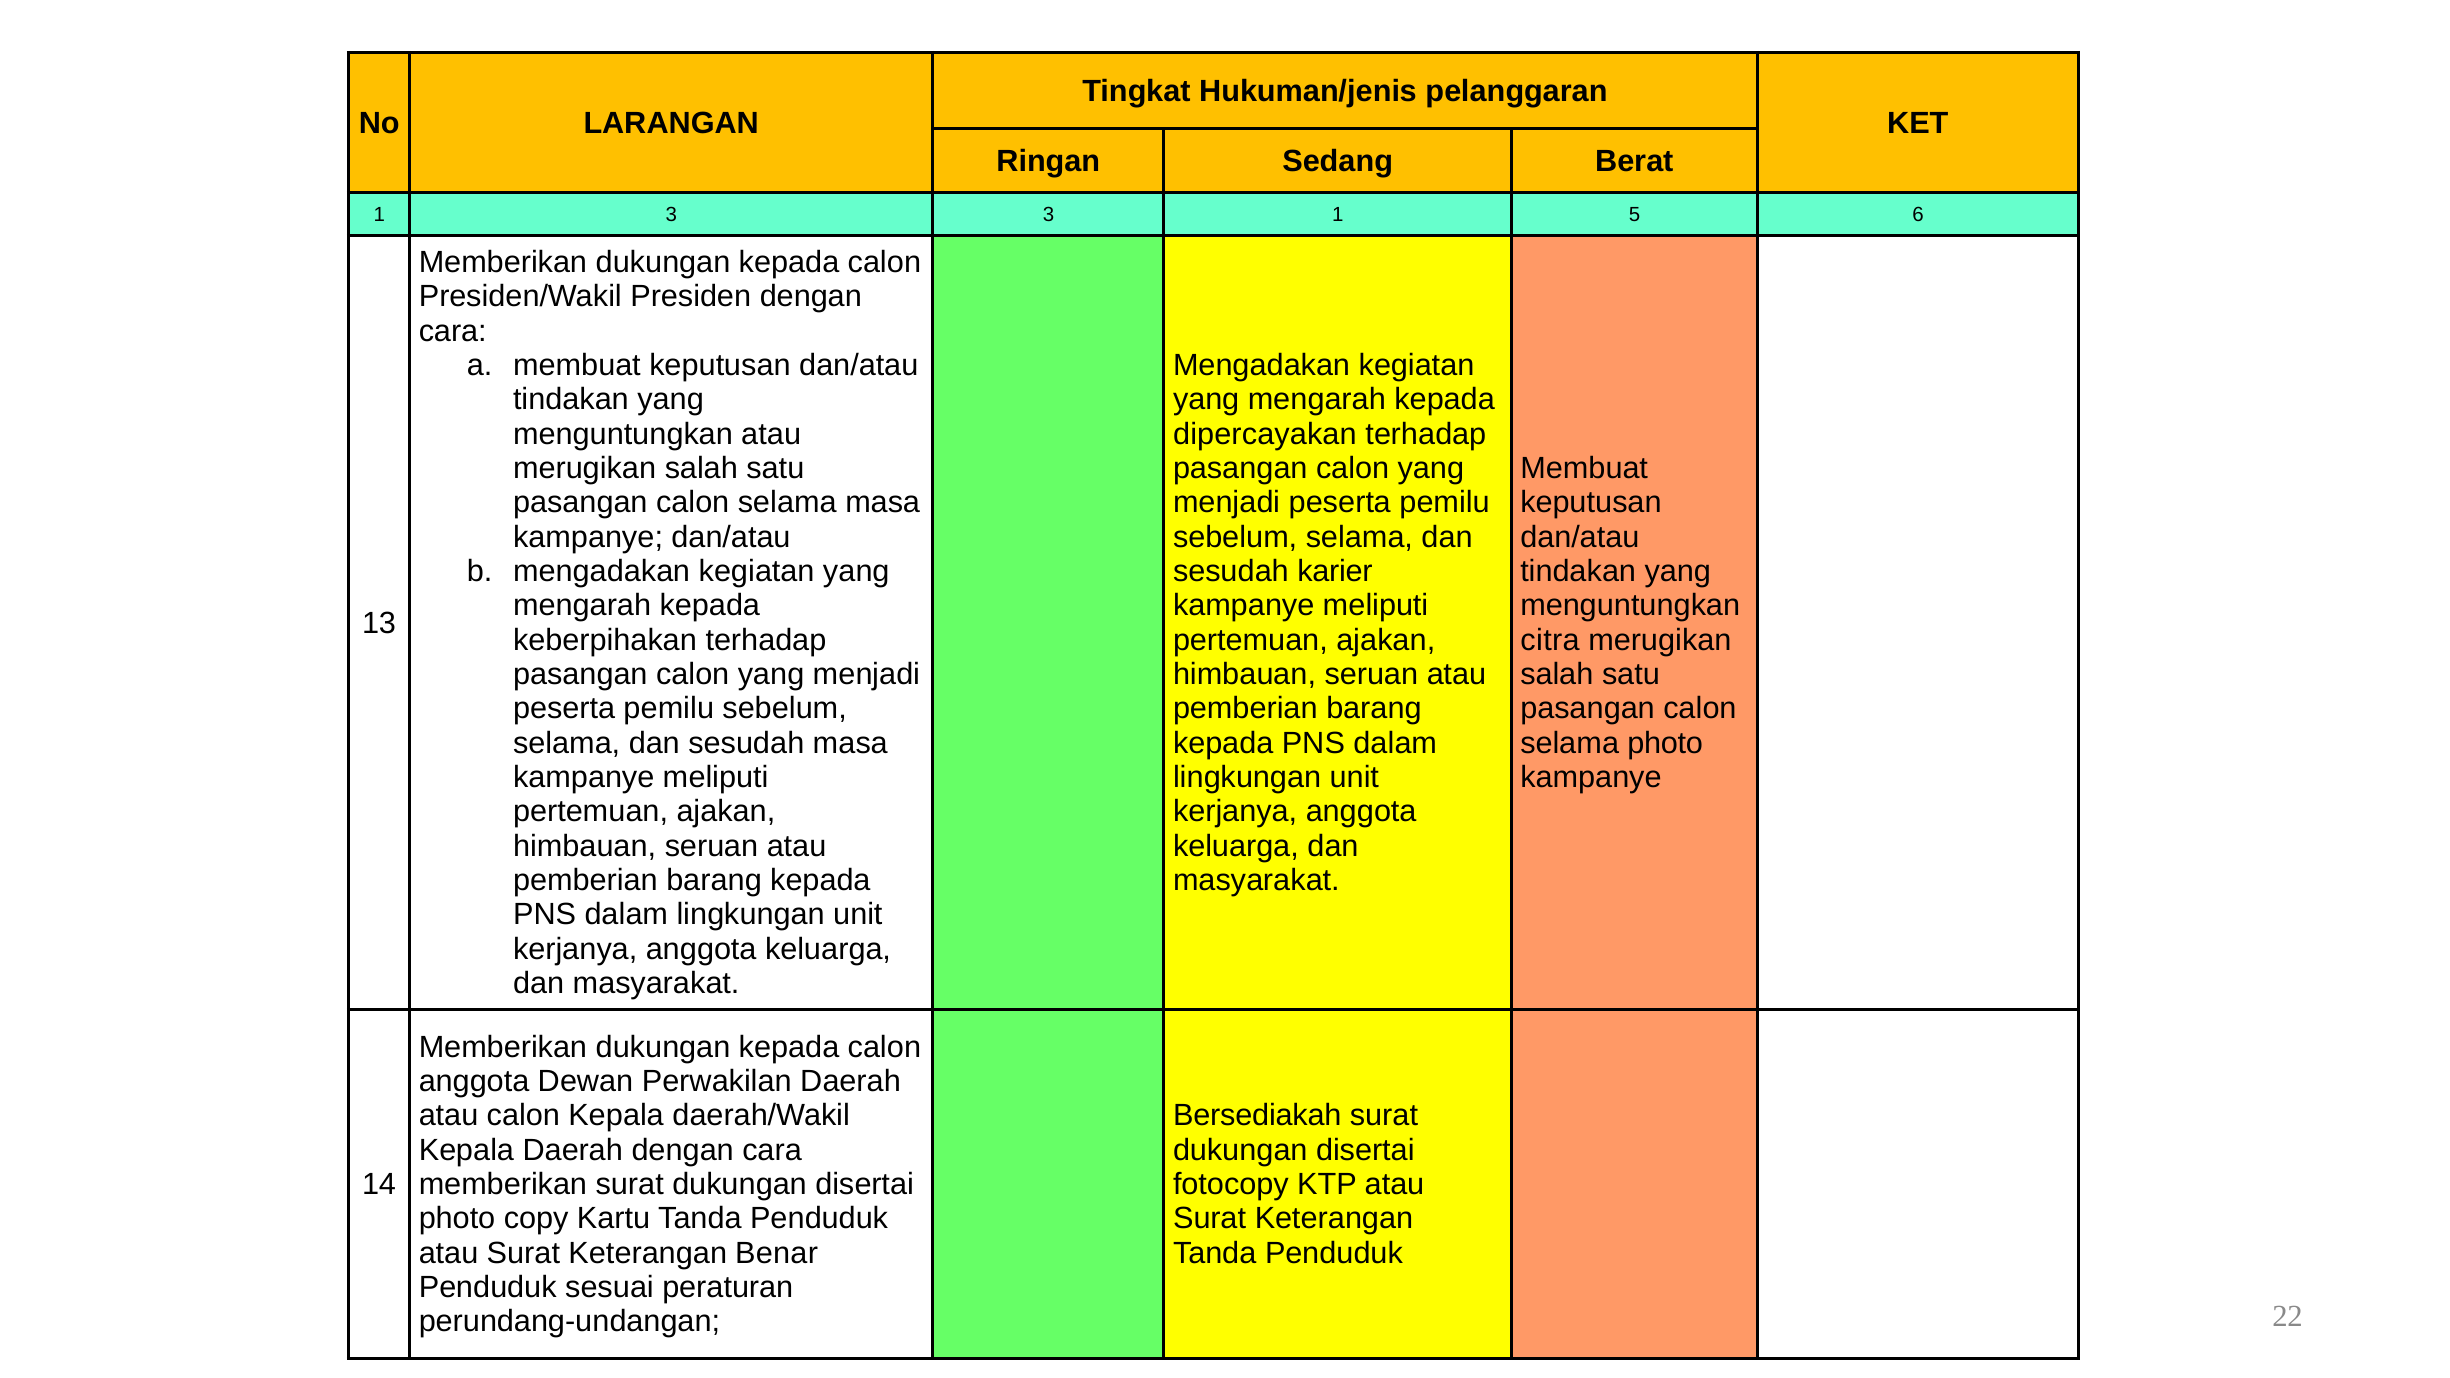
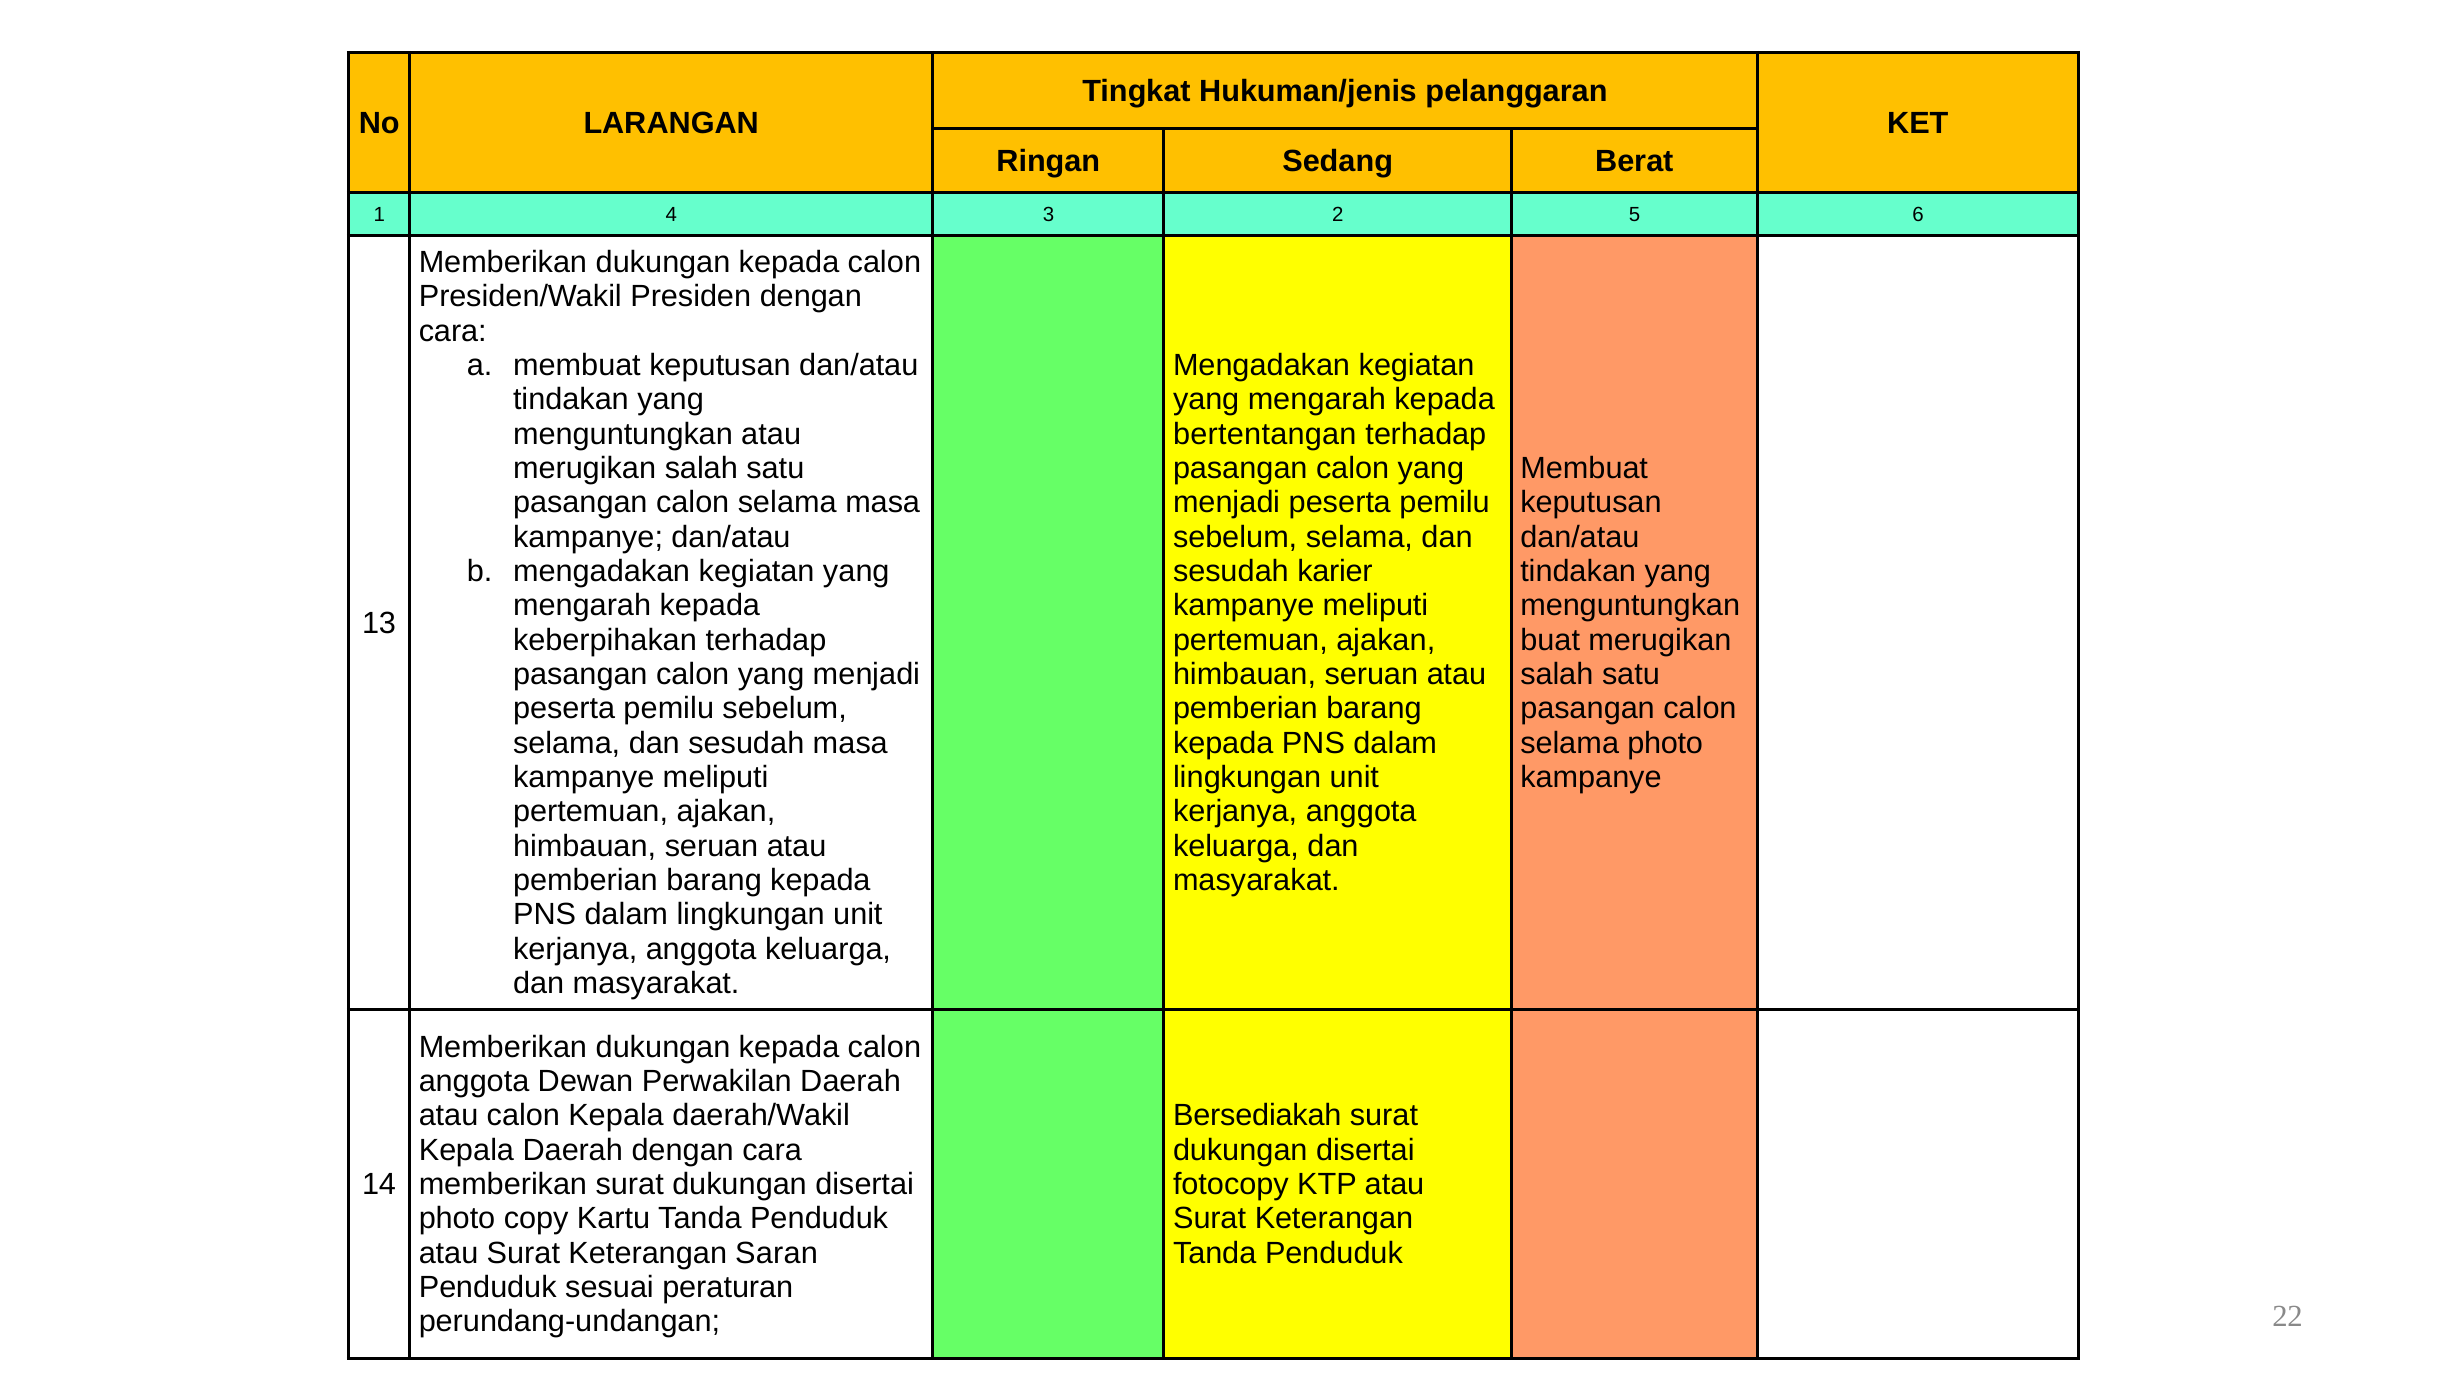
1 3: 3 -> 4
3 1: 1 -> 2
dipercayakan: dipercayakan -> bertentangan
citra: citra -> buat
Benar: Benar -> Saran
